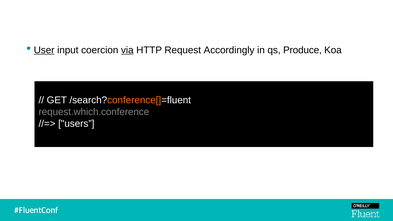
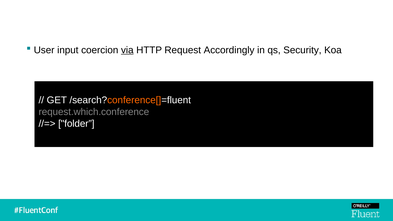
User underline: present -> none
Produce: Produce -> Security
users: users -> folder
